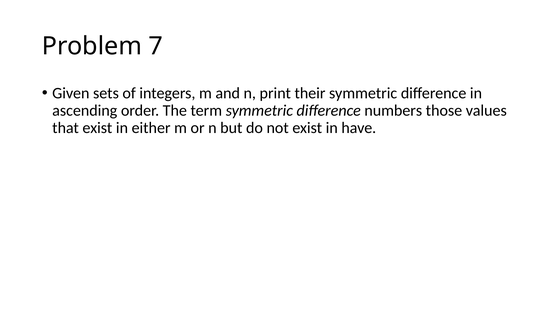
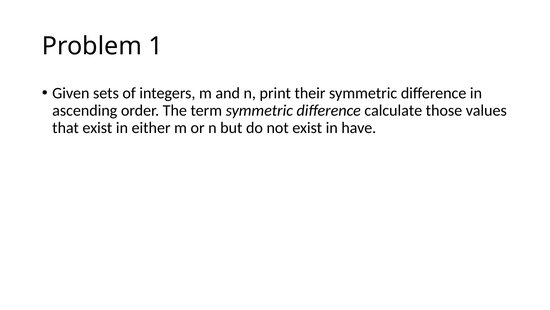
7: 7 -> 1
numbers: numbers -> calculate
